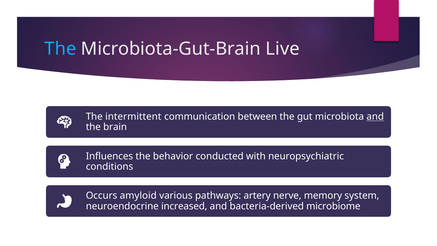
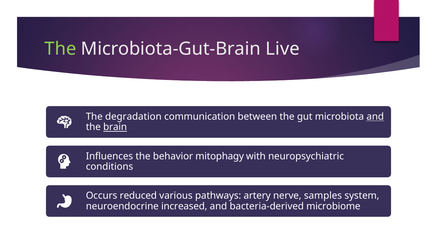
The at (60, 49) colour: light blue -> light green
intermittent: intermittent -> degradation
brain underline: none -> present
conducted: conducted -> mitophagy
amyloid: amyloid -> reduced
memory: memory -> samples
